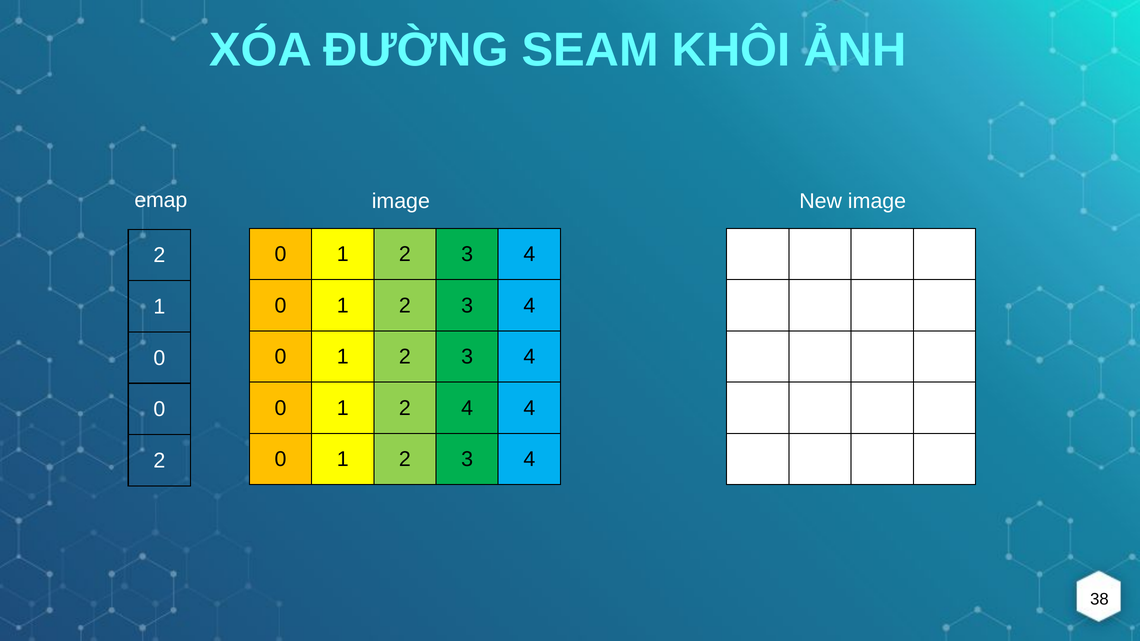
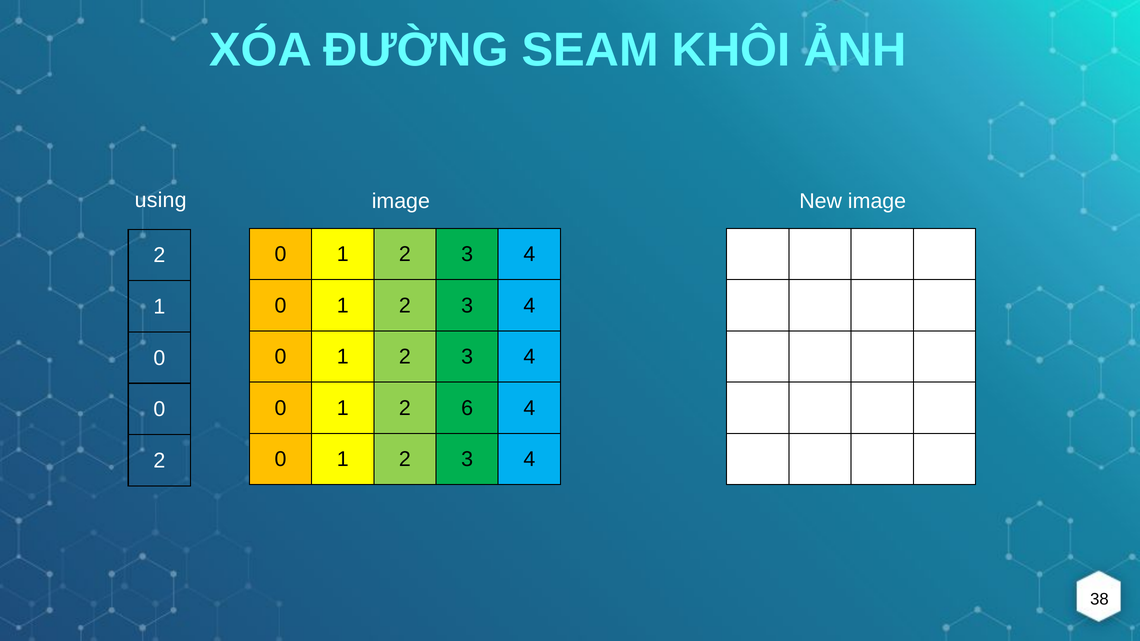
emap: emap -> using
2 4: 4 -> 6
